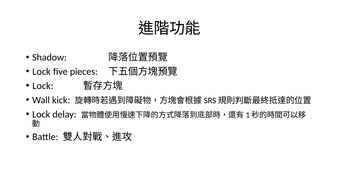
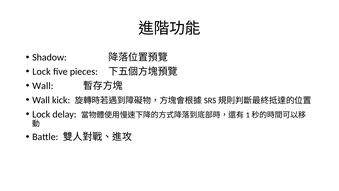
Lock at (43, 86): Lock -> Wall
